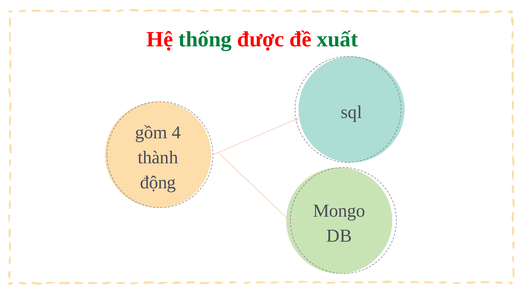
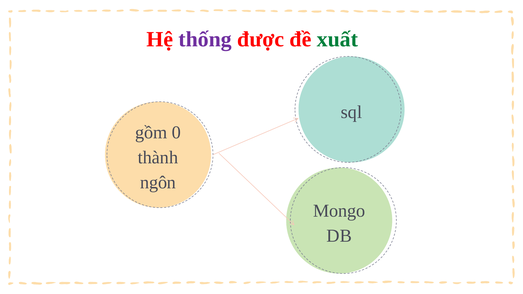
thống colour: green -> purple
4: 4 -> 0
động: động -> ngôn
